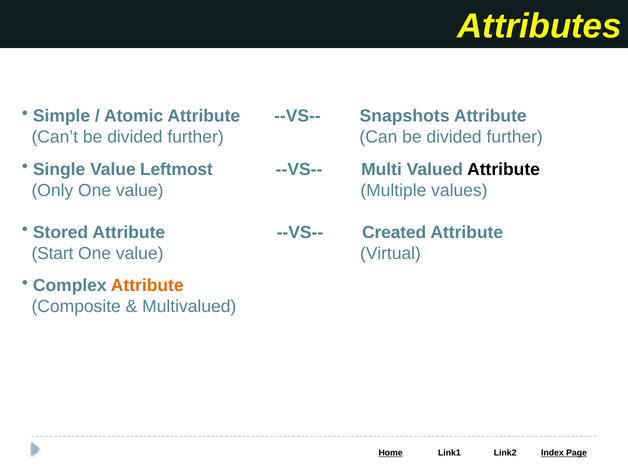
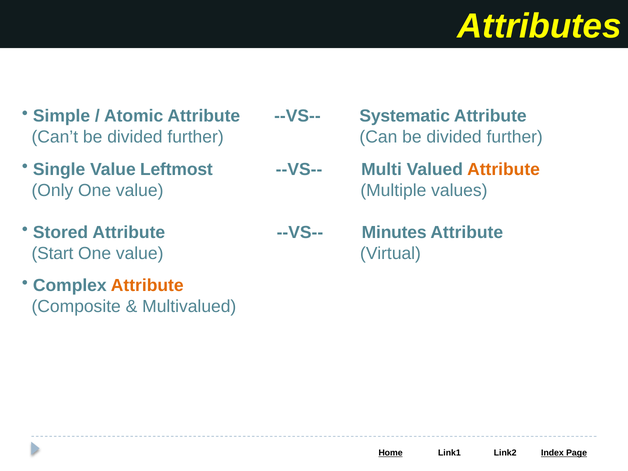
Snapshots: Snapshots -> Systematic
Attribute at (504, 169) colour: black -> orange
Created: Created -> Minutes
